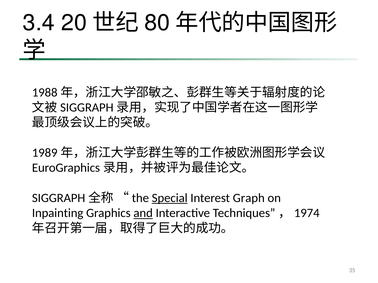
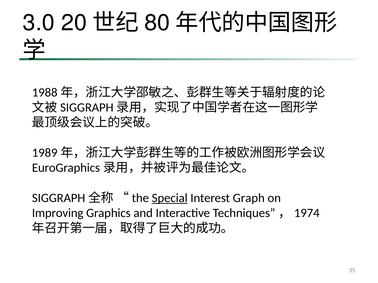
3.4: 3.4 -> 3.0
Inpainting: Inpainting -> Improving
and underline: present -> none
